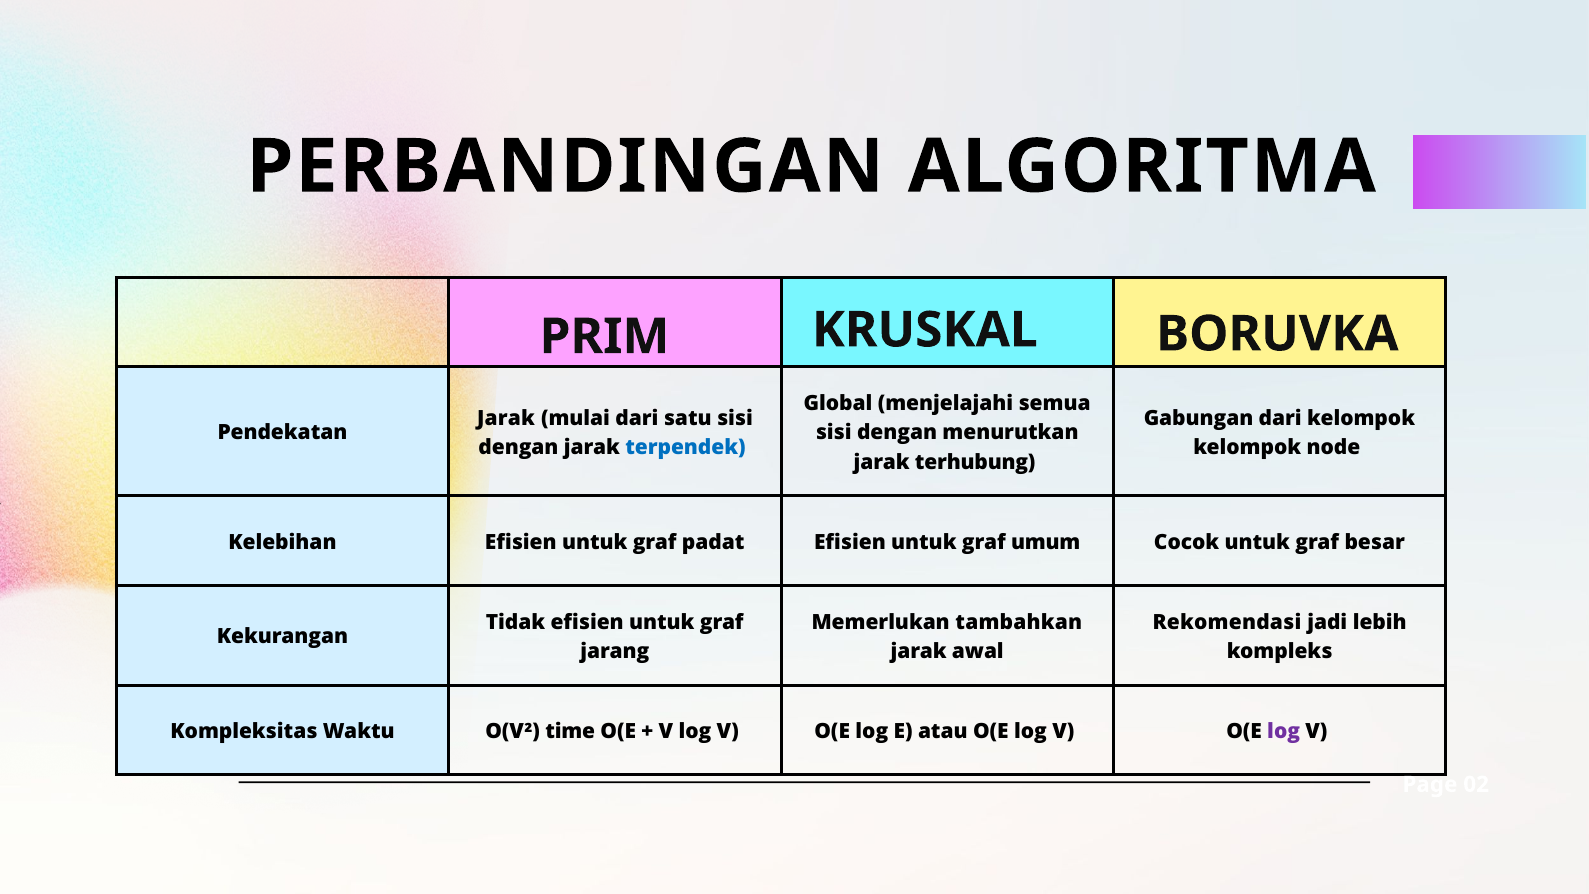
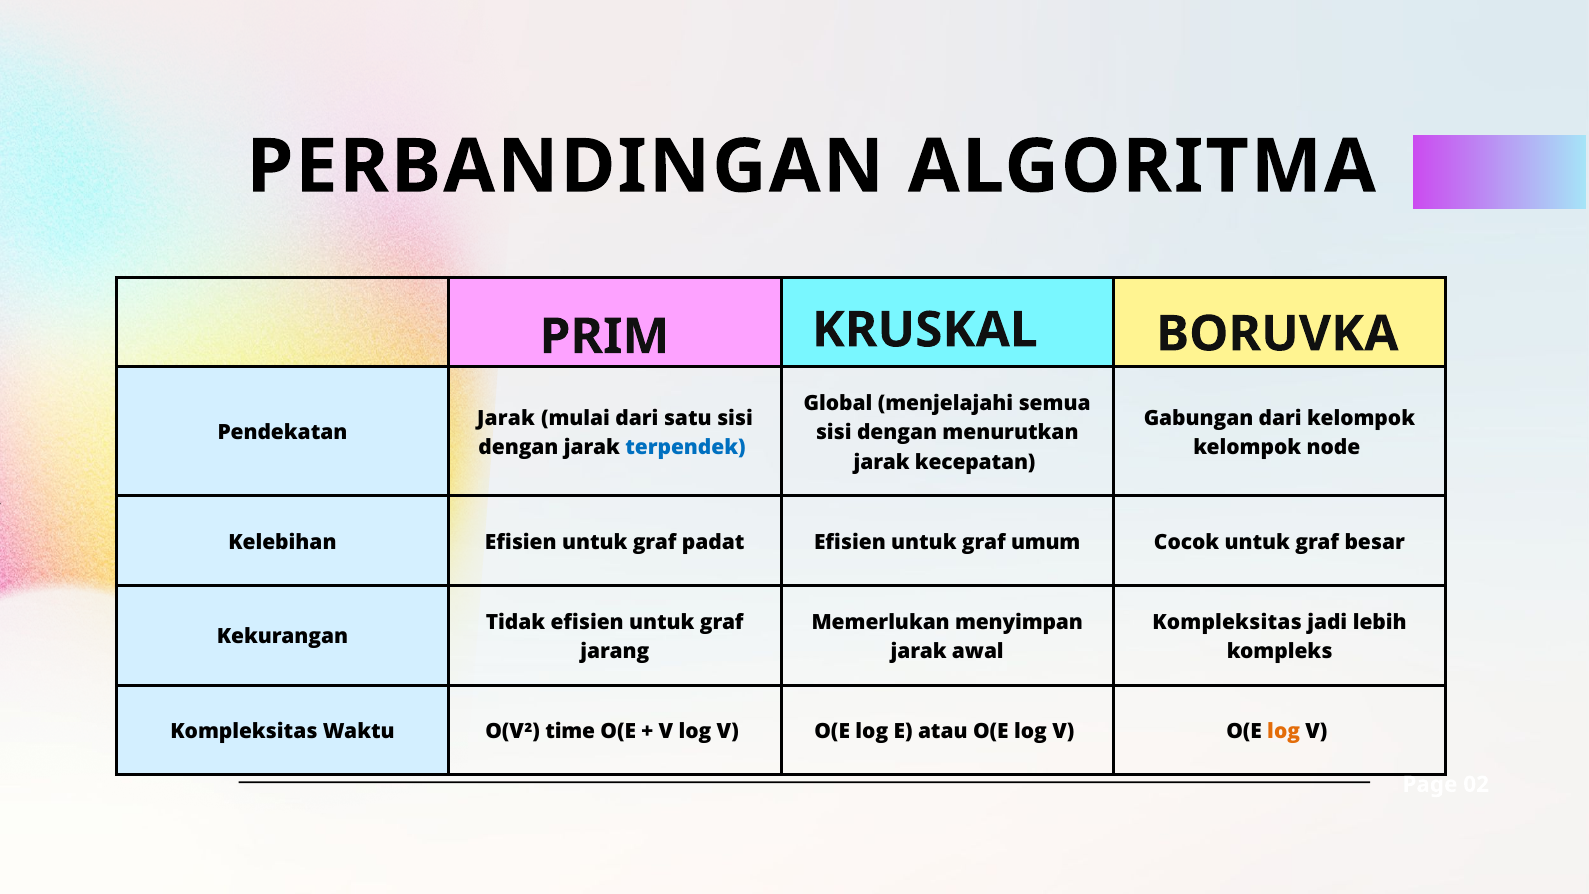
terhubung: terhubung -> kecepatan
tambahkan: tambahkan -> menyimpan
Rekomendasi at (1227, 622): Rekomendasi -> Kompleksitas
log at (1284, 731) colour: purple -> orange
